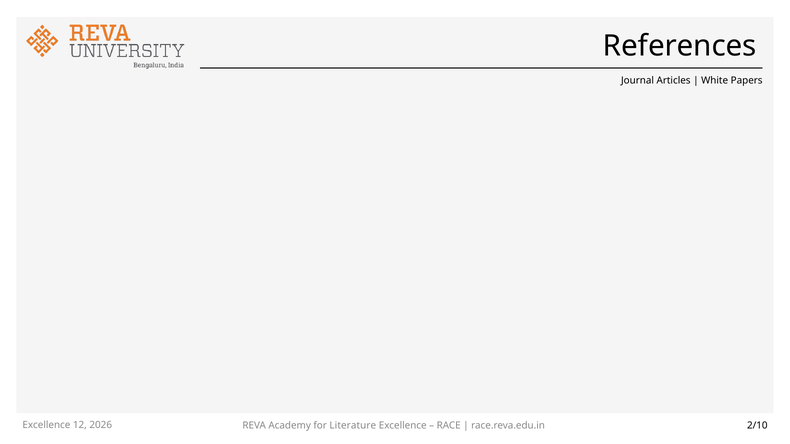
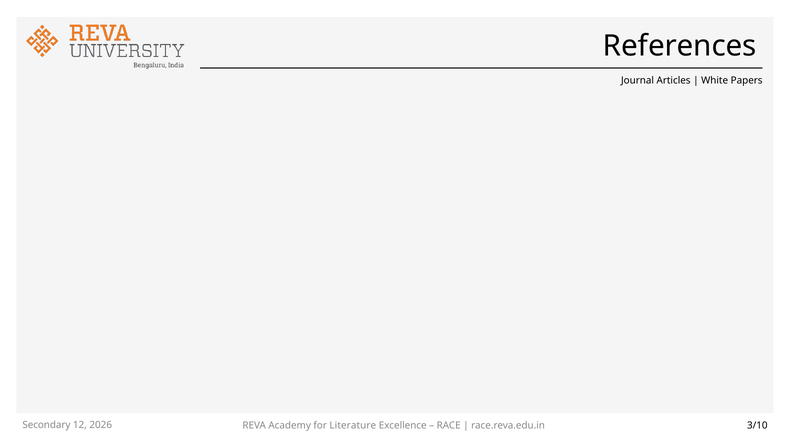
Excellence at (46, 425): Excellence -> Secondary
2/10: 2/10 -> 3/10
